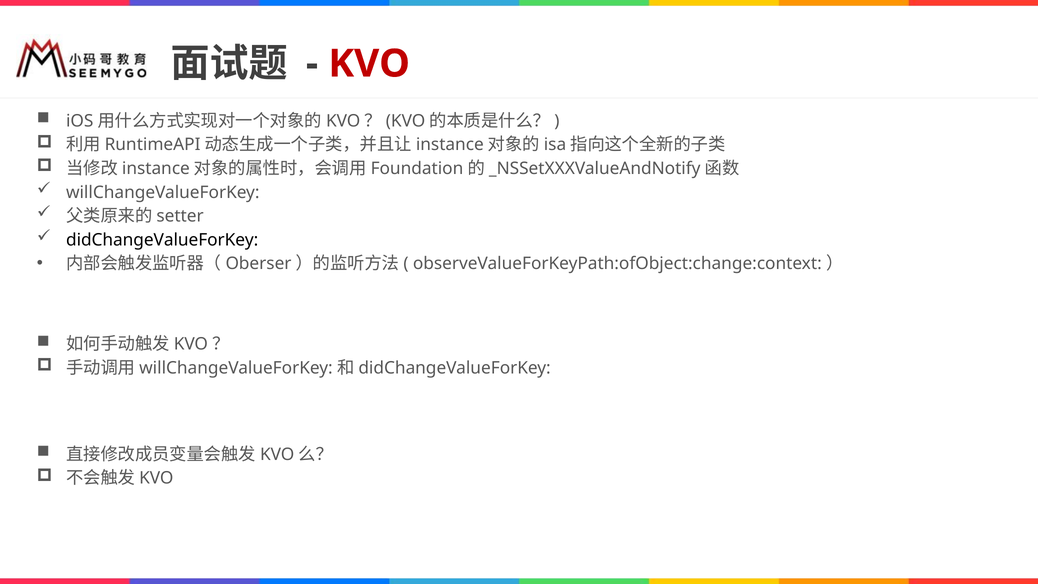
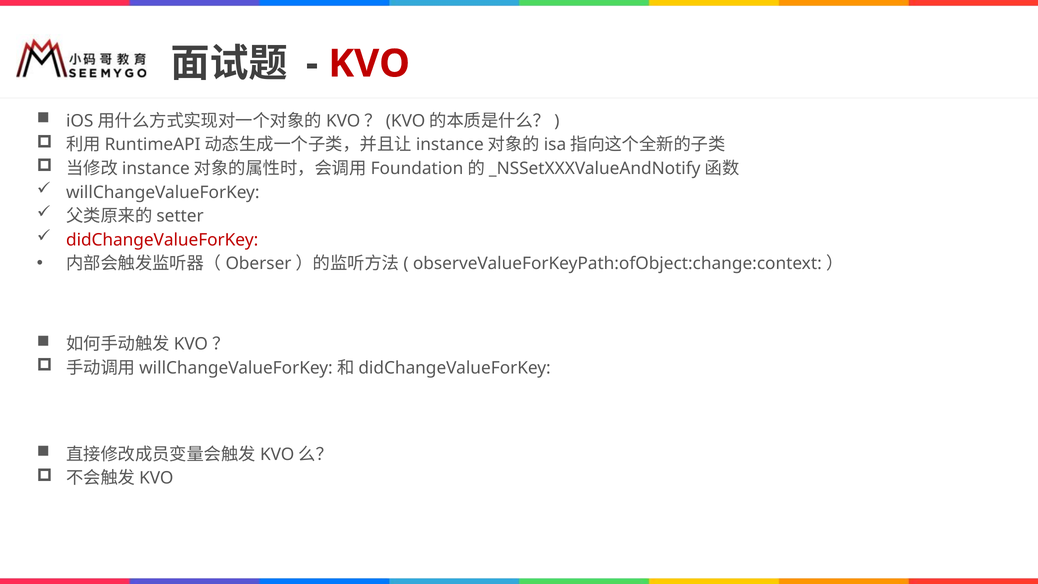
didChangeValueForKey colour: black -> red
